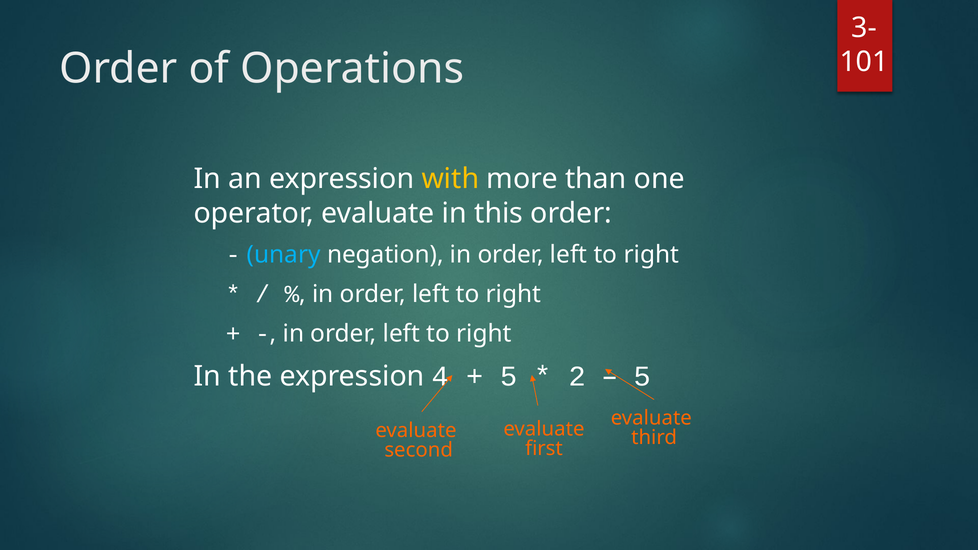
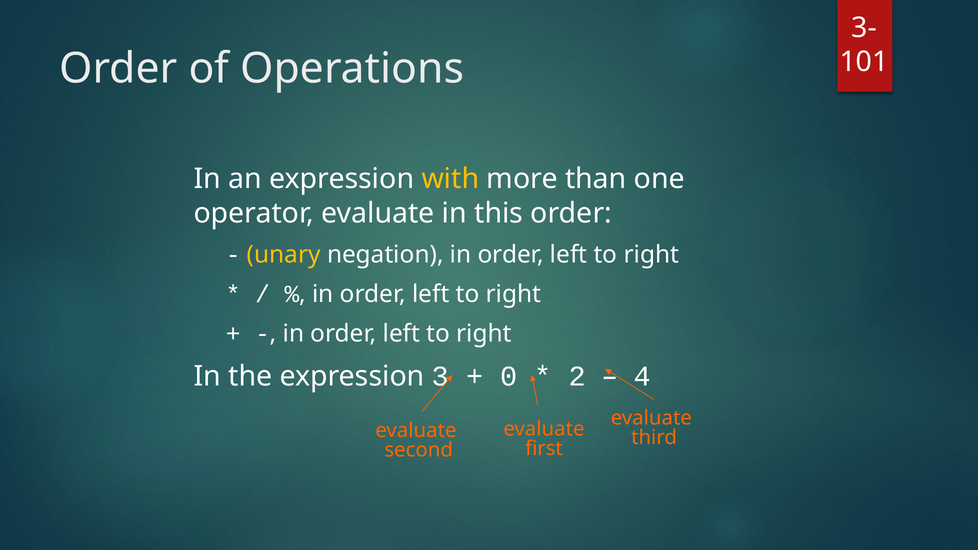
unary colour: light blue -> yellow
4: 4 -> 3
5 at (509, 376): 5 -> 0
5 at (643, 376): 5 -> 4
